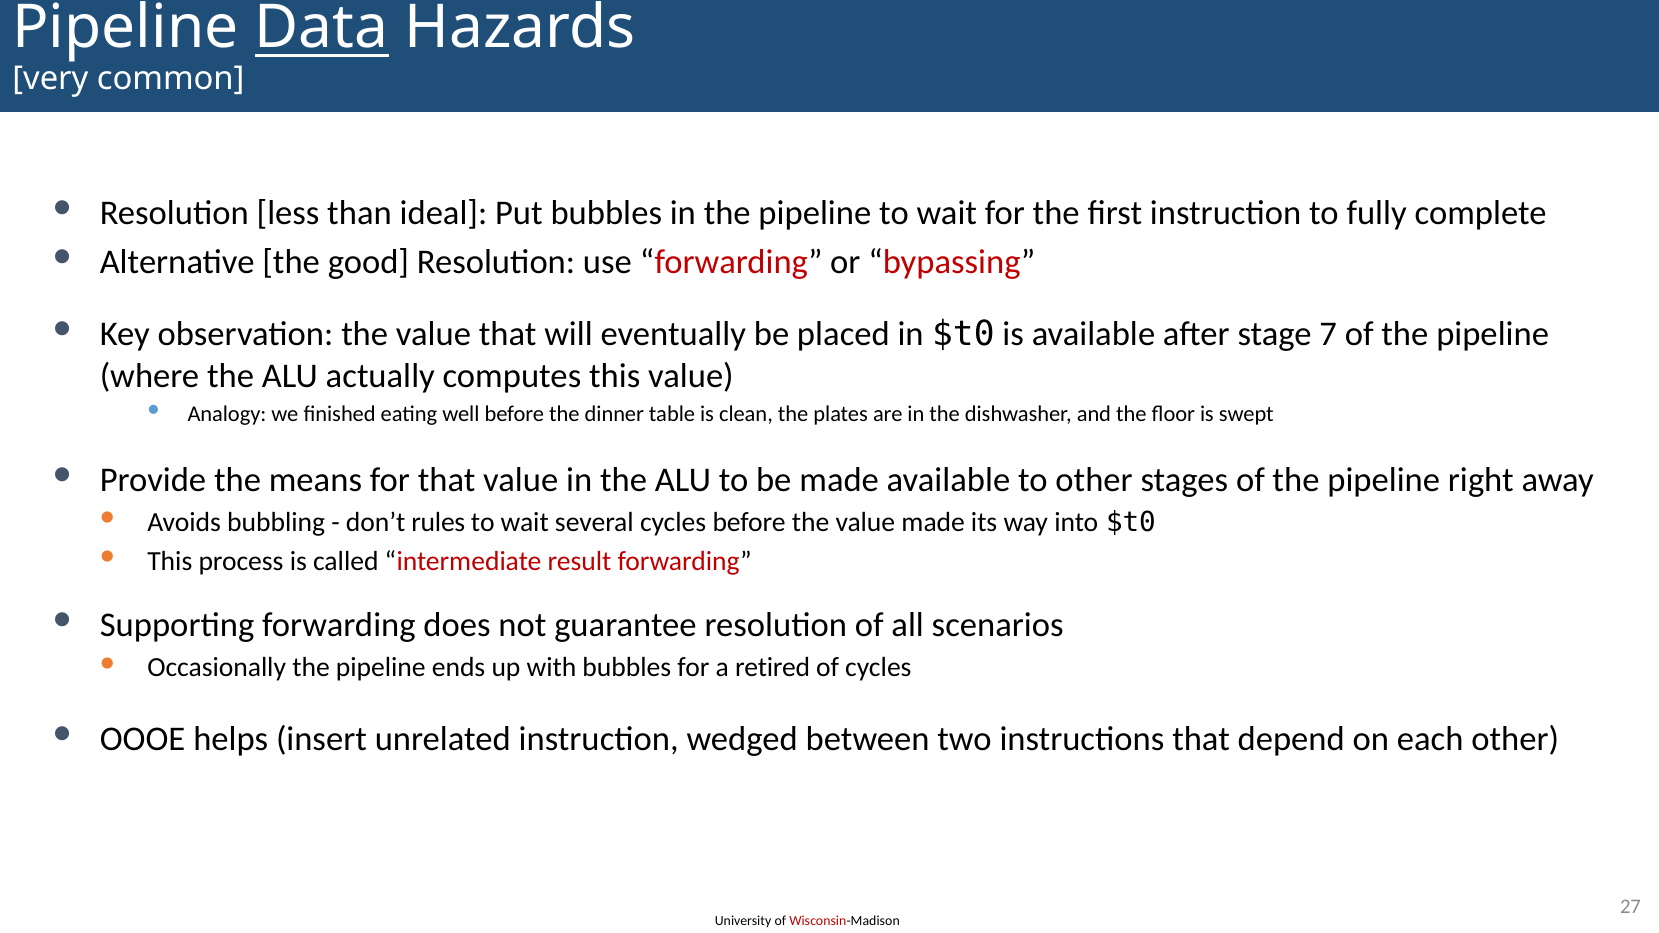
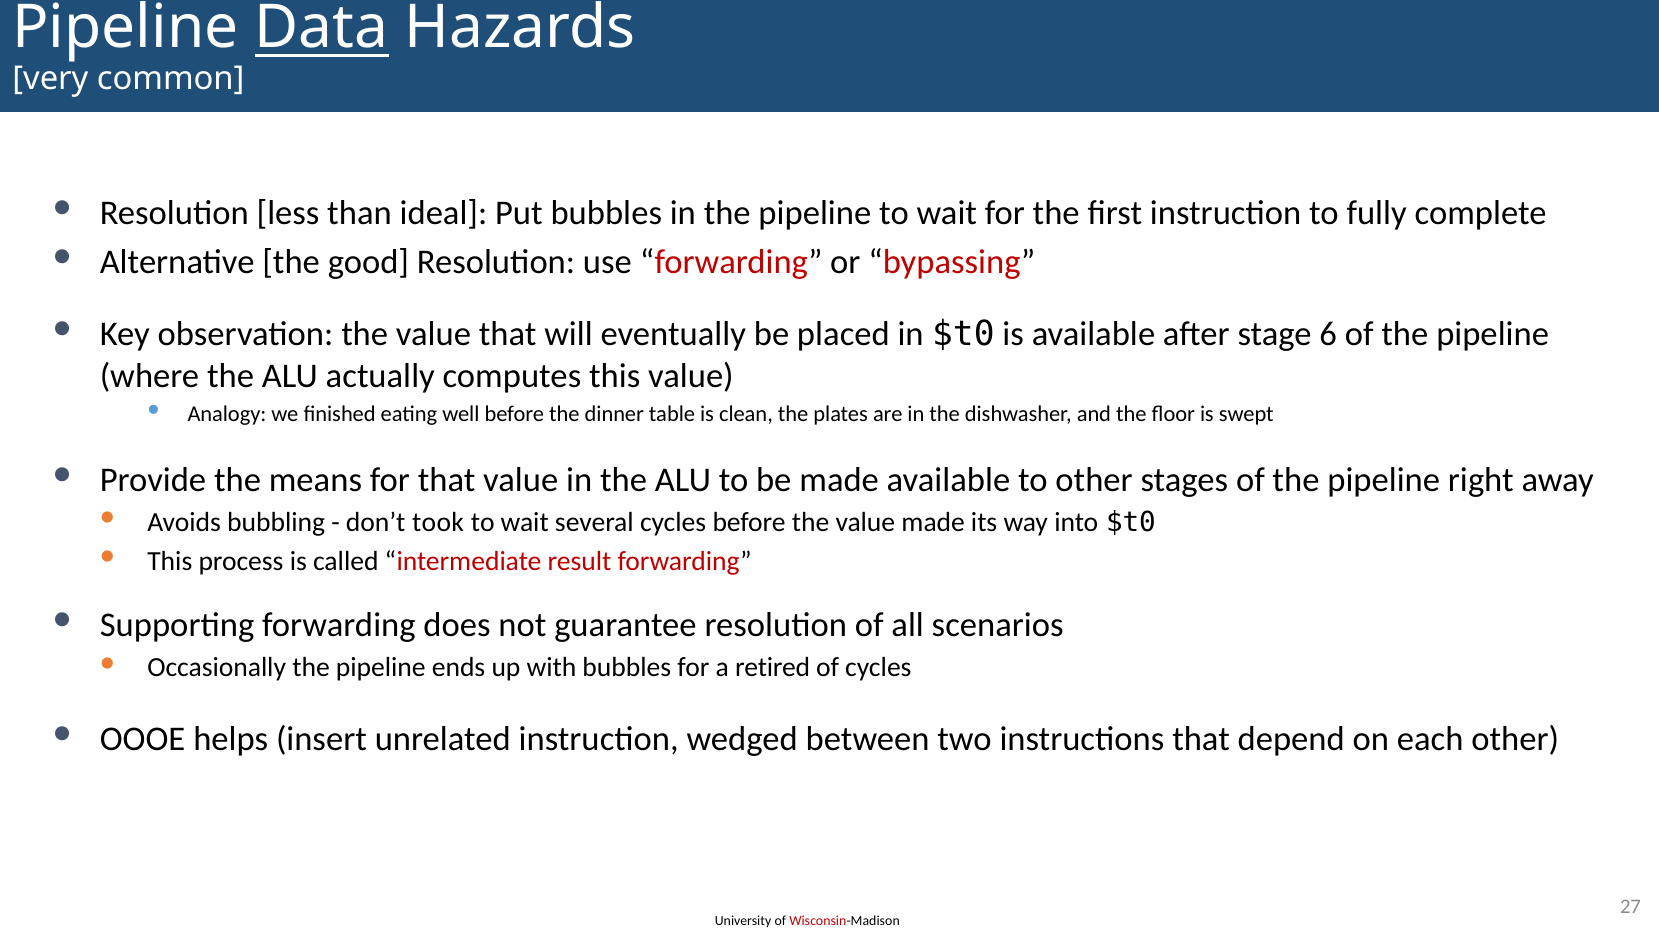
7: 7 -> 6
rules: rules -> took
